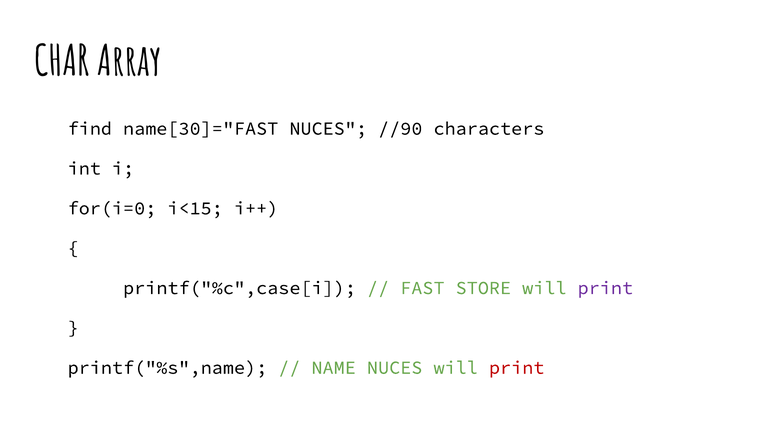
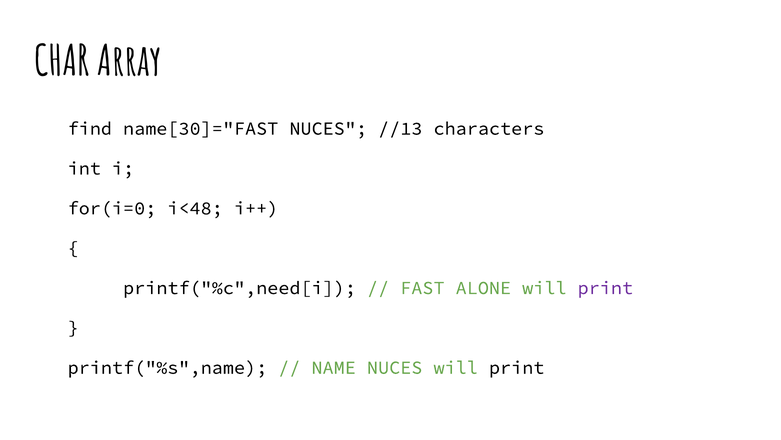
//90: //90 -> //13
i<15: i<15 -> i<48
printf("%c",case[i: printf("%c",case[i -> printf("%c",need[i
STORE: STORE -> ALONE
print at (517, 367) colour: red -> black
